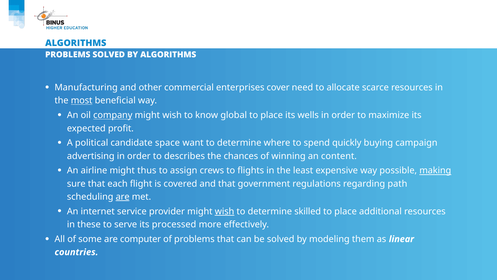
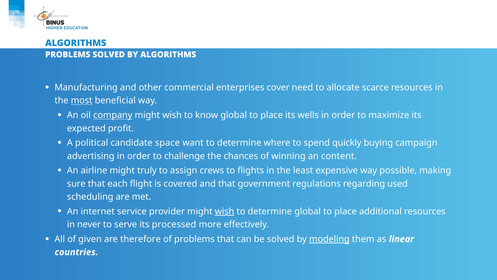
describes: describes -> challenge
thus: thus -> truly
making underline: present -> none
path: path -> used
are at (123, 196) underline: present -> none
determine skilled: skilled -> global
these: these -> never
some: some -> given
computer: computer -> therefore
modeling underline: none -> present
